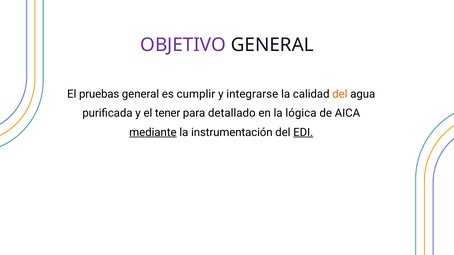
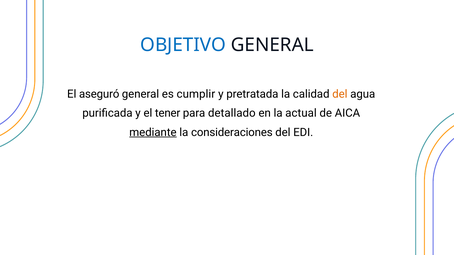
OBJETIVO colour: purple -> blue
pruebas: pruebas -> aseguró
integrarse: integrarse -> pretratada
lógica: lógica -> actual
instrumentación: instrumentación -> consideraciones
EDI underline: present -> none
